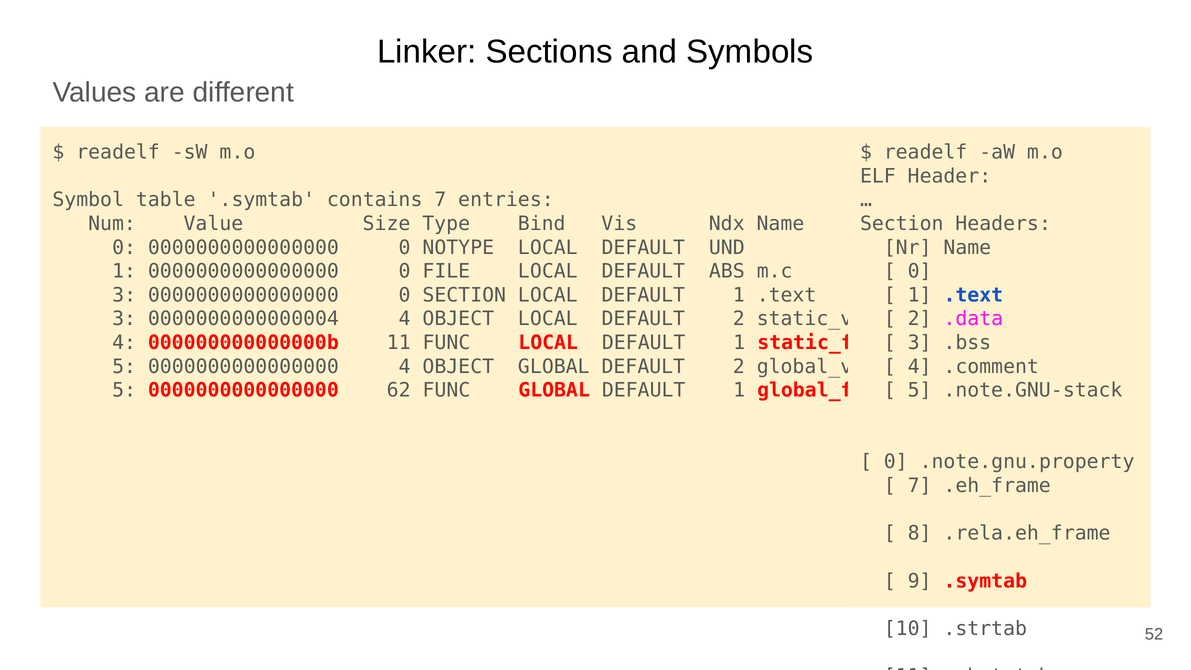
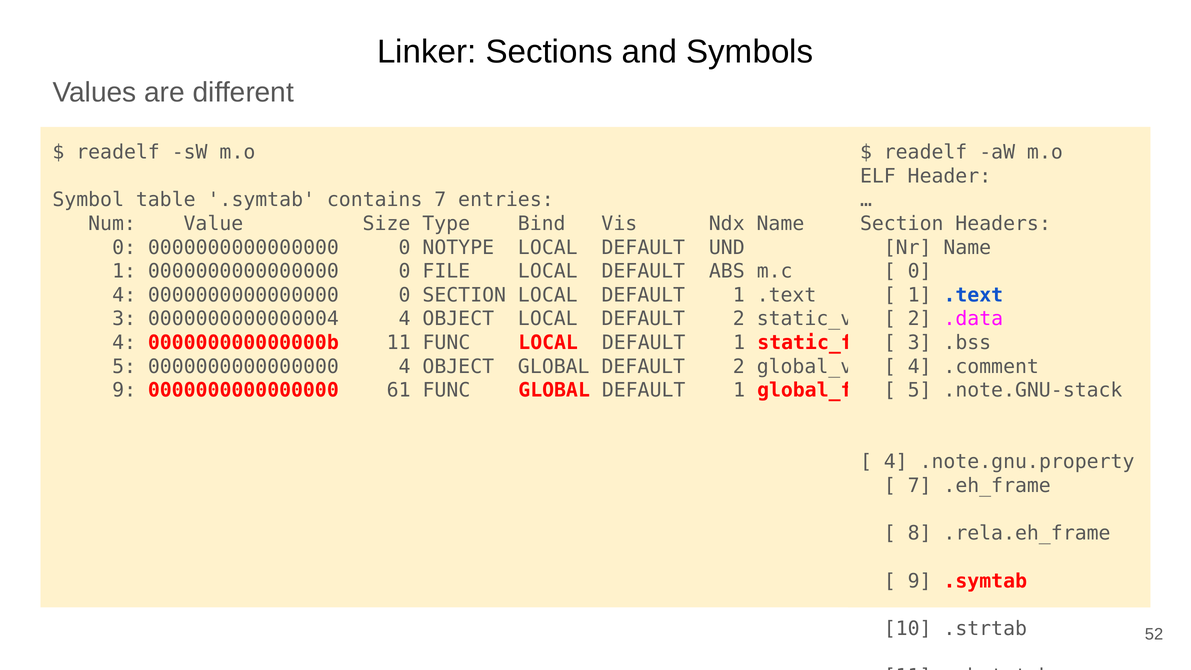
3 at (124, 295): 3 -> 4
5 at (124, 390): 5 -> 9
62: 62 -> 61
0 at (896, 462): 0 -> 4
